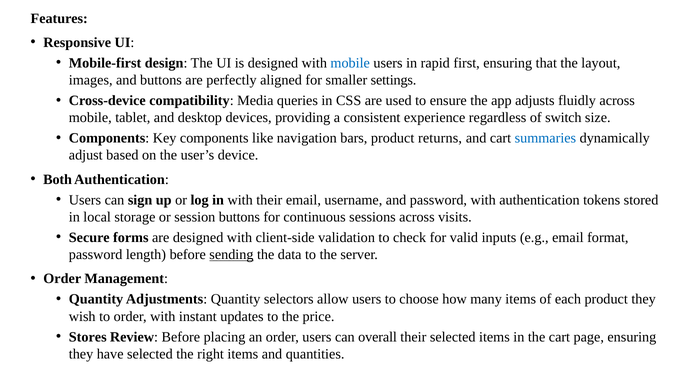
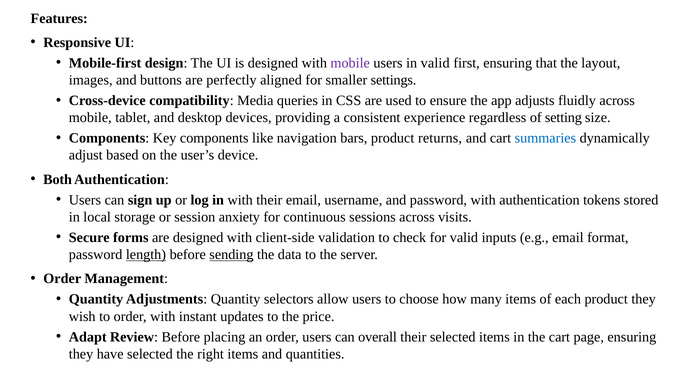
mobile at (350, 63) colour: blue -> purple
in rapid: rapid -> valid
switch: switch -> setting
session buttons: buttons -> anxiety
length underline: none -> present
Stores: Stores -> Adapt
